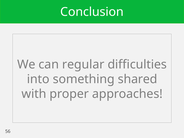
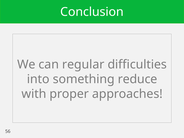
shared: shared -> reduce
